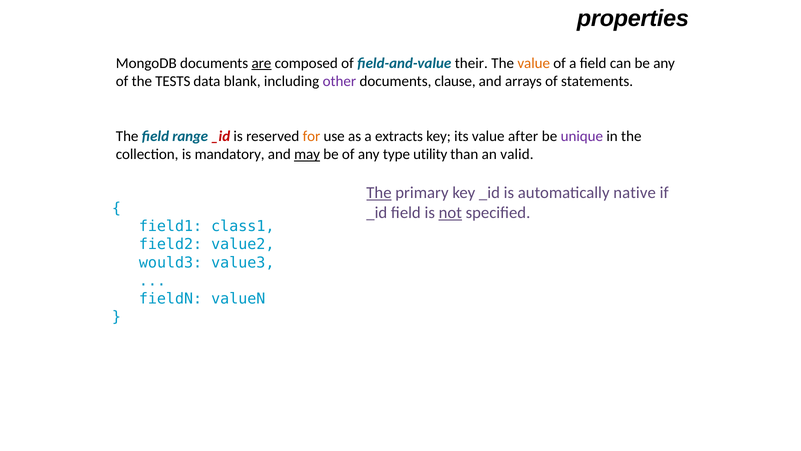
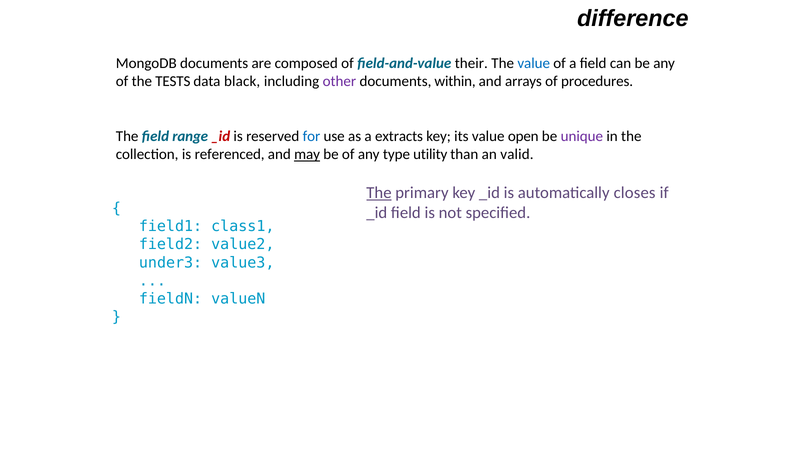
properties: properties -> difference
are underline: present -> none
value at (534, 63) colour: orange -> blue
blank: blank -> black
clause: clause -> within
statements: statements -> procedures
for colour: orange -> blue
after: after -> open
mandatory: mandatory -> referenced
native: native -> closes
not underline: present -> none
would3: would3 -> under3
